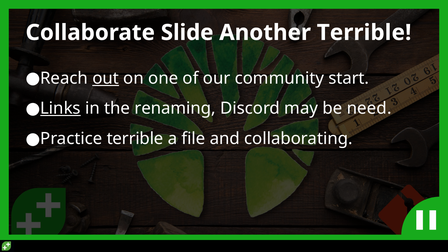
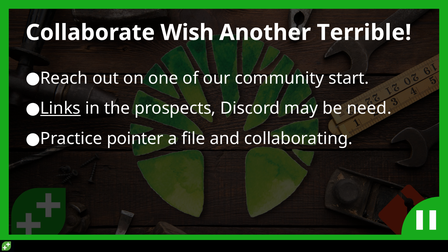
Slide: Slide -> Wish
out underline: present -> none
renaming: renaming -> prospects
Practice terrible: terrible -> pointer
